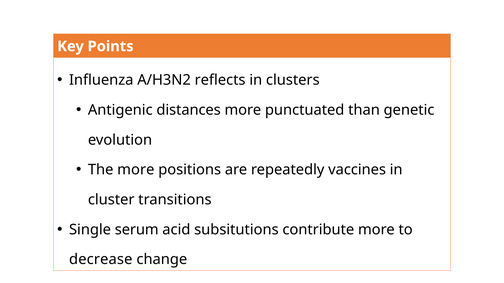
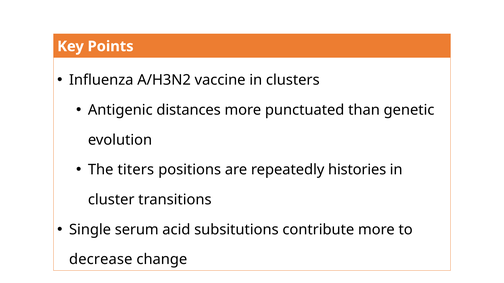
reflects: reflects -> vaccine
The more: more -> titers
vaccines: vaccines -> histories
